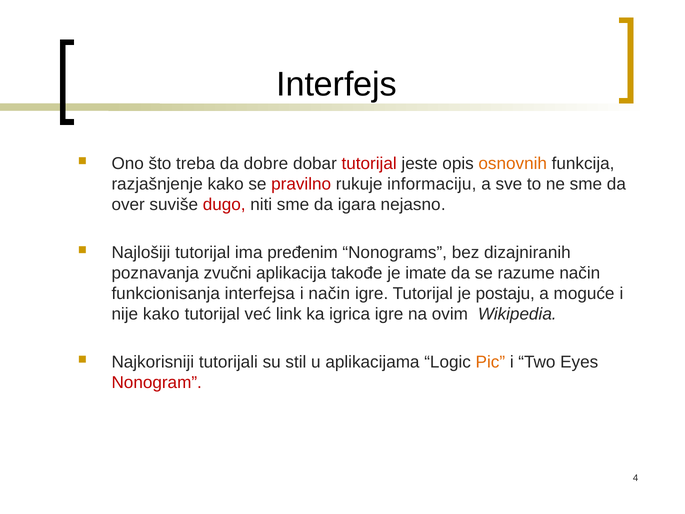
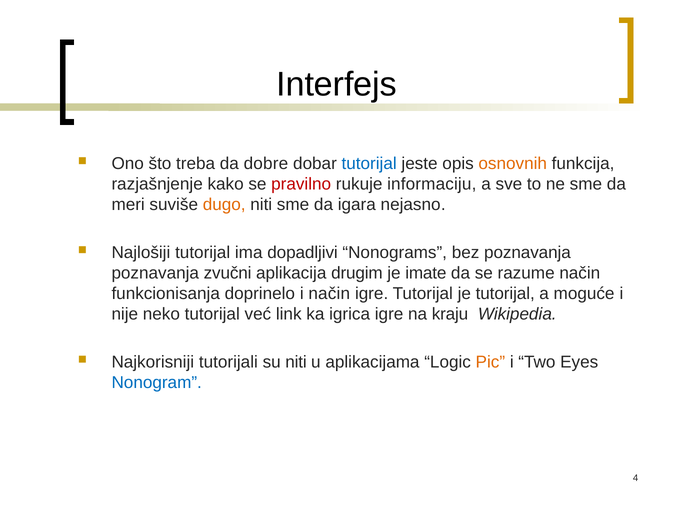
tutorijal at (369, 163) colour: red -> blue
over: over -> meri
dugo colour: red -> orange
pređenim: pređenim -> dopadljivi
bez dizajniranih: dizajniranih -> poznavanja
takođe: takođe -> drugim
interfejsa: interfejsa -> doprinelo
je postaju: postaju -> tutorijal
nije kako: kako -> neko
ovim: ovim -> kraju
su stil: stil -> niti
Nonogram colour: red -> blue
